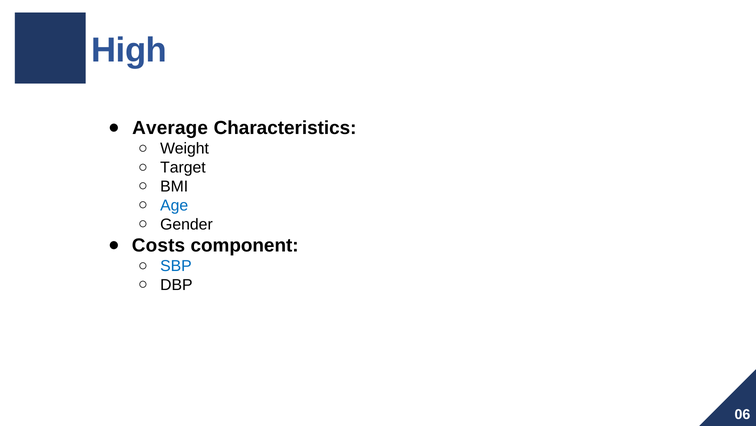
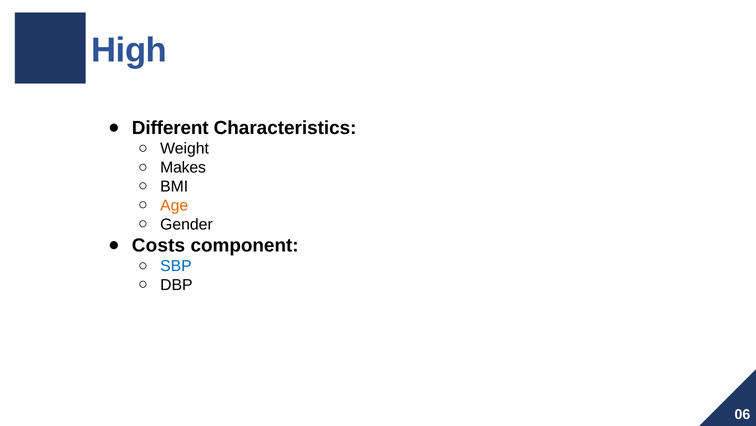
Average: Average -> Different
Target: Target -> Makes
Age colour: blue -> orange
